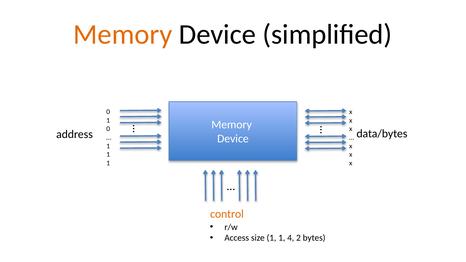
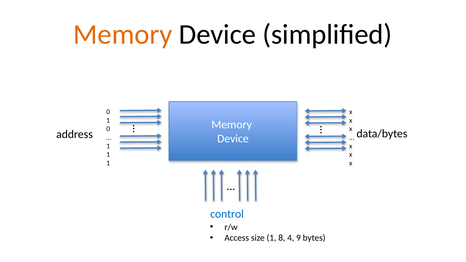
control colour: orange -> blue
size 1 1: 1 -> 8
2: 2 -> 9
